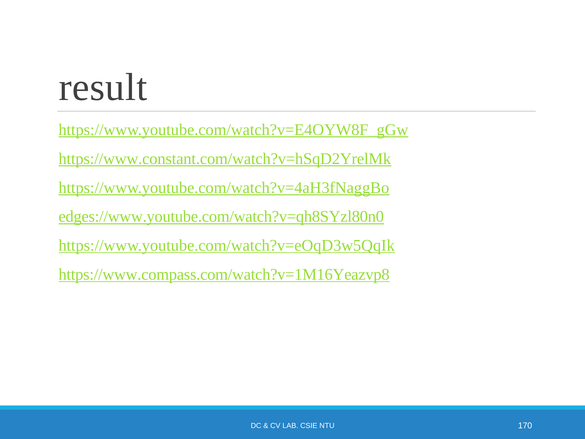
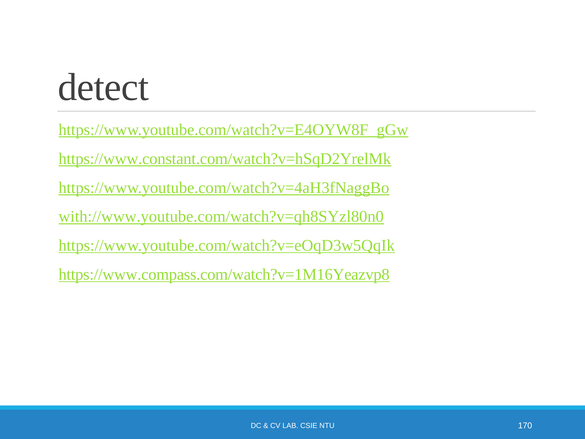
result: result -> detect
edges://www.youtube.com/watch?v=qh8SYzl80n0: edges://www.youtube.com/watch?v=qh8SYzl80n0 -> with://www.youtube.com/watch?v=qh8SYzl80n0
